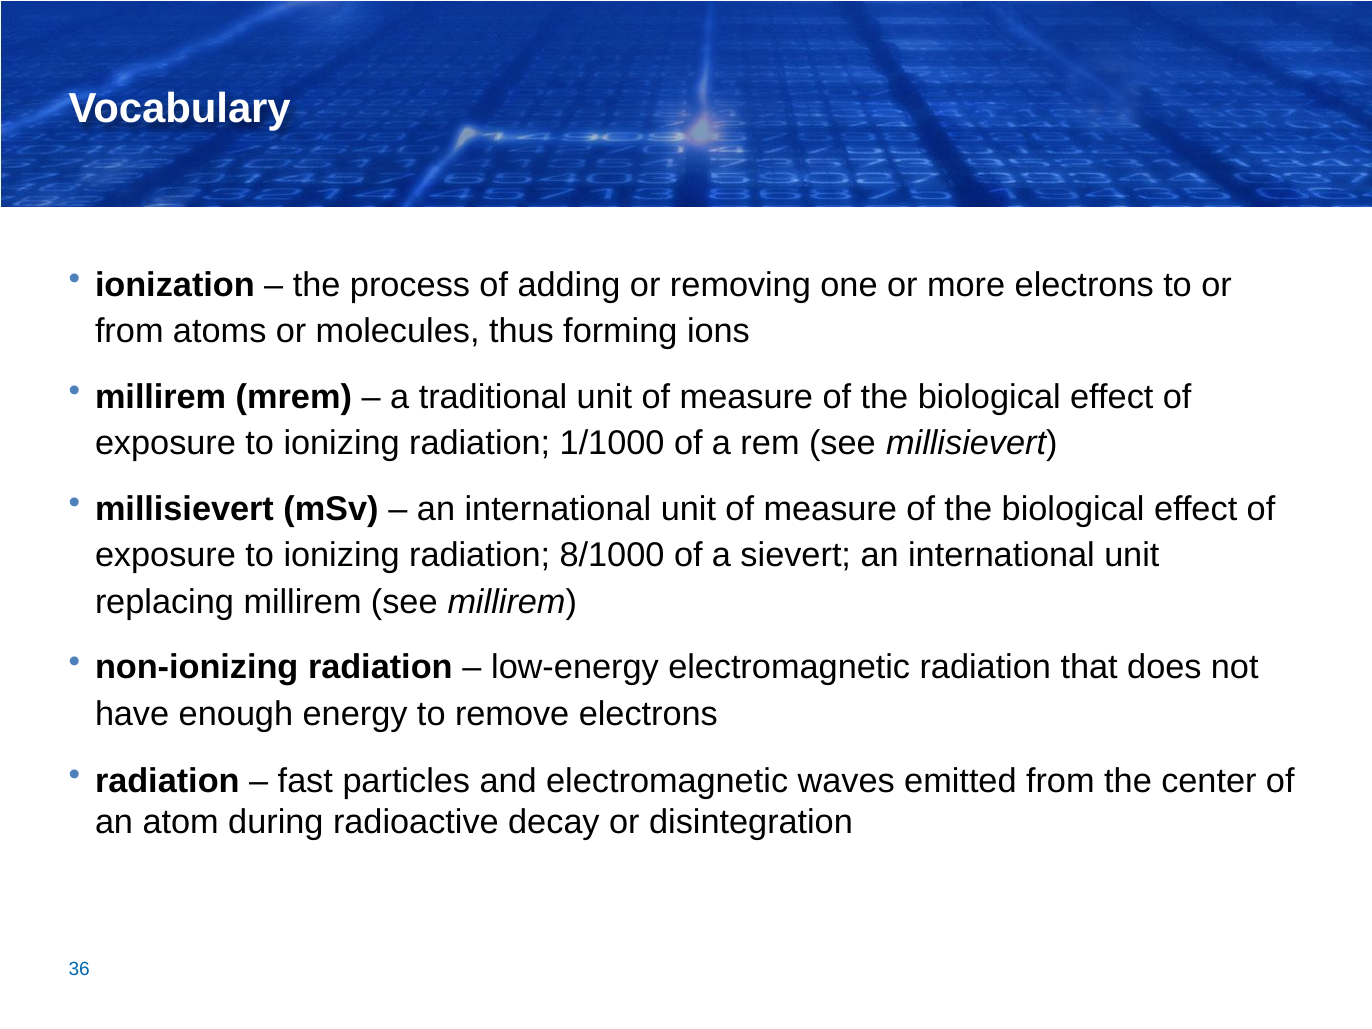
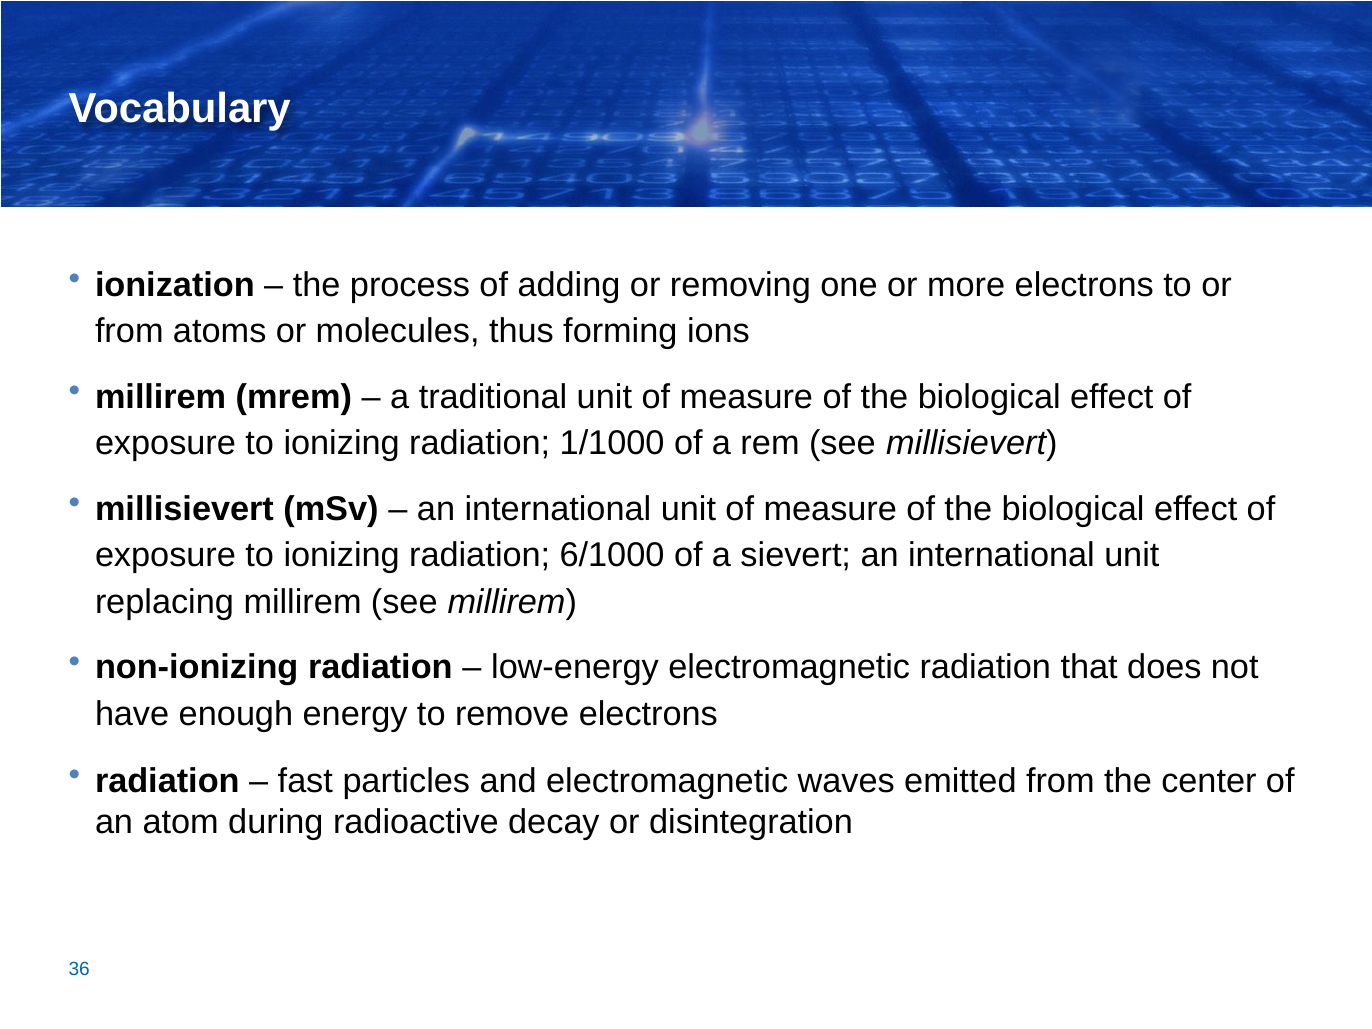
8/1000: 8/1000 -> 6/1000
